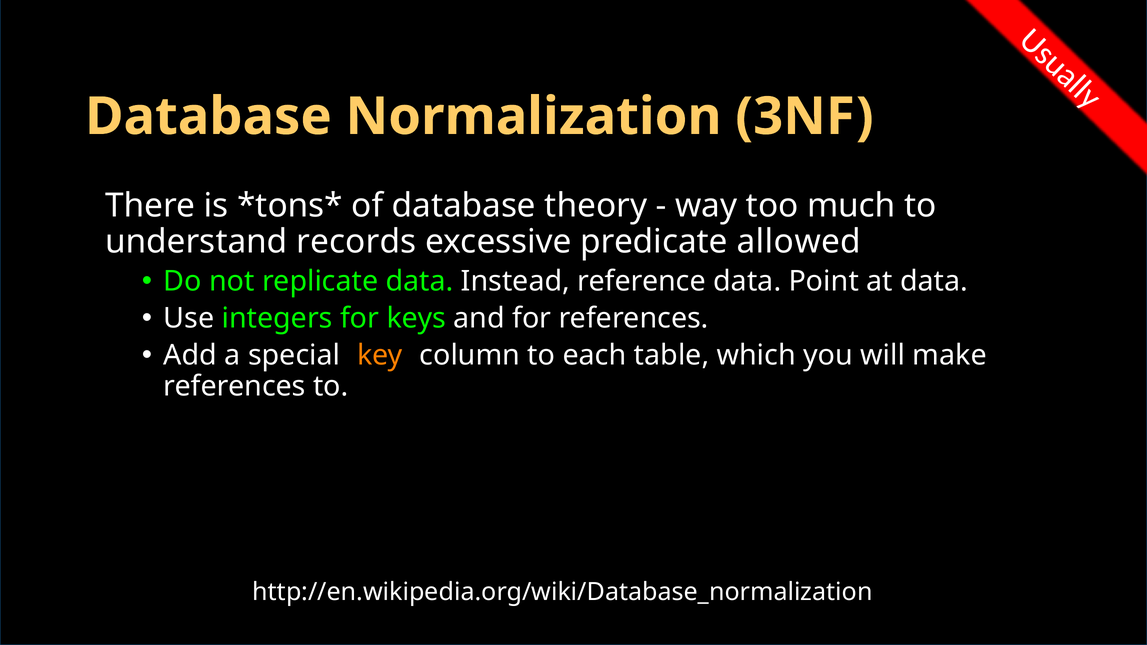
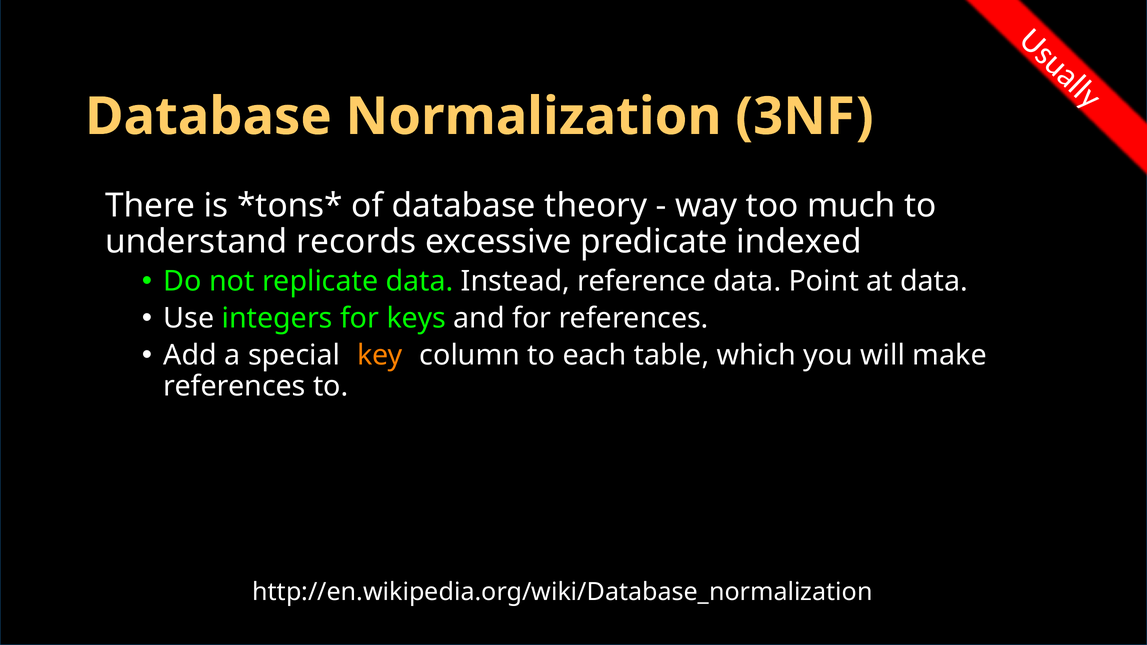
allowed: allowed -> indexed
